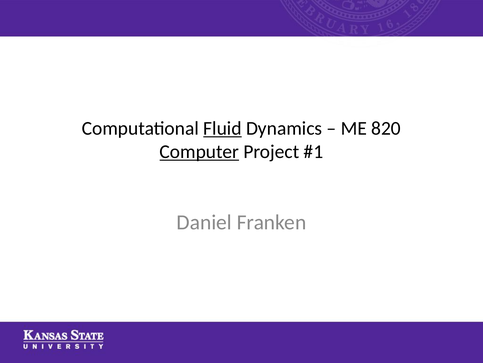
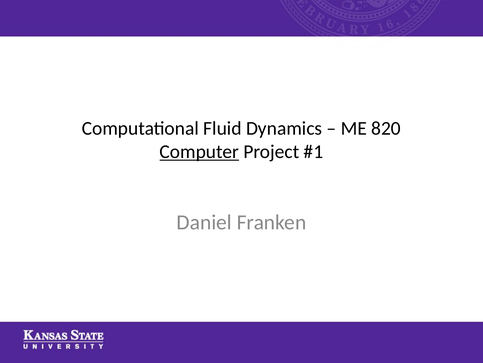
Fluid underline: present -> none
